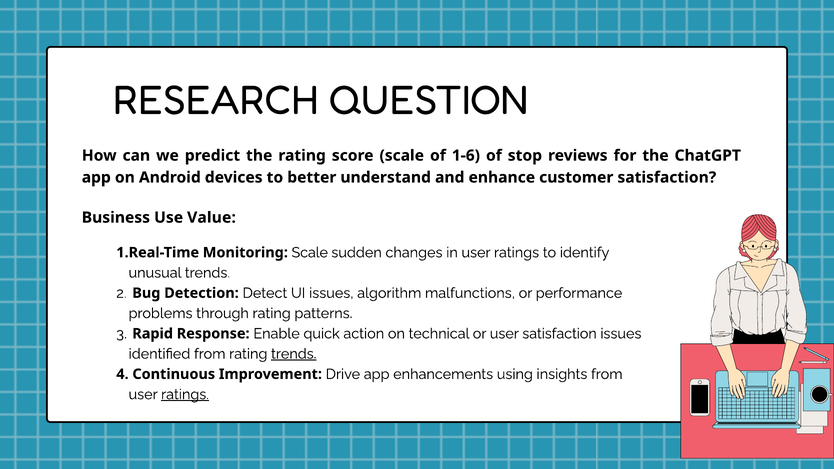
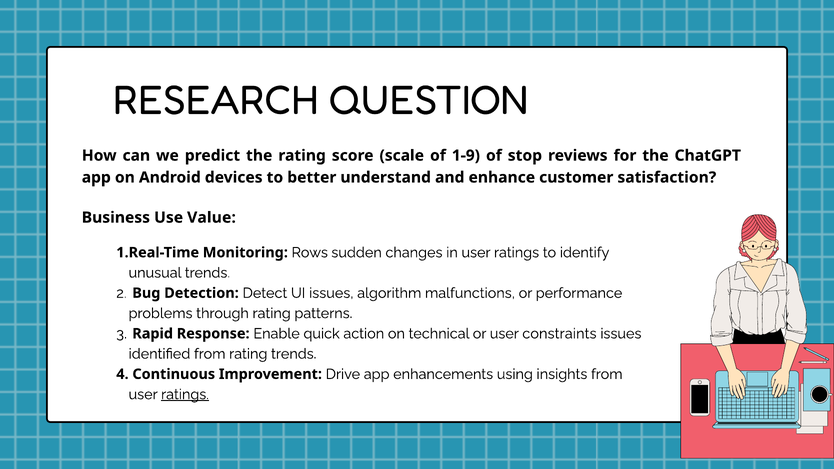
1-6: 1-6 -> 1-9
Monitoring Scale: Scale -> Rows
user satisfaction: satisfaction -> constraints
trends at (294, 354) underline: present -> none
